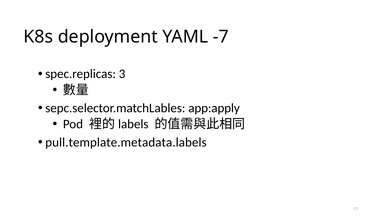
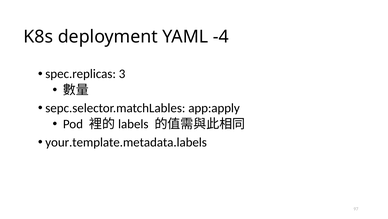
-7: -7 -> -4
pull.template.metadata.labels: pull.template.metadata.labels -> your.template.metadata.labels
